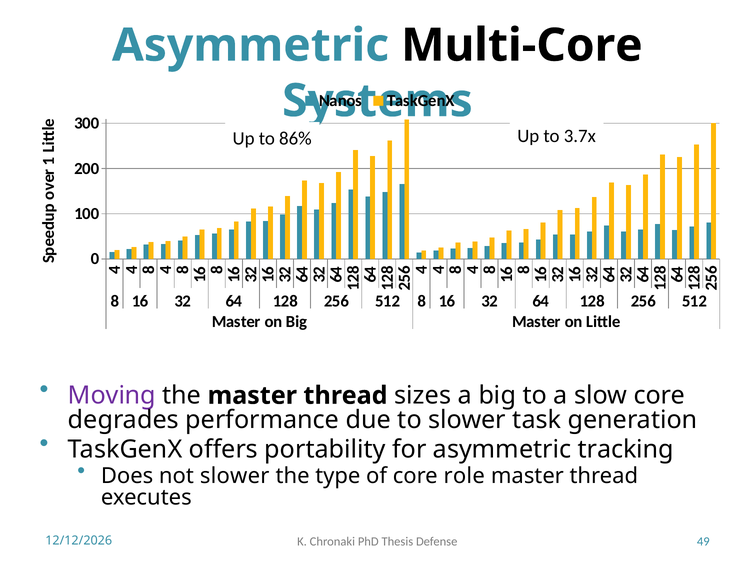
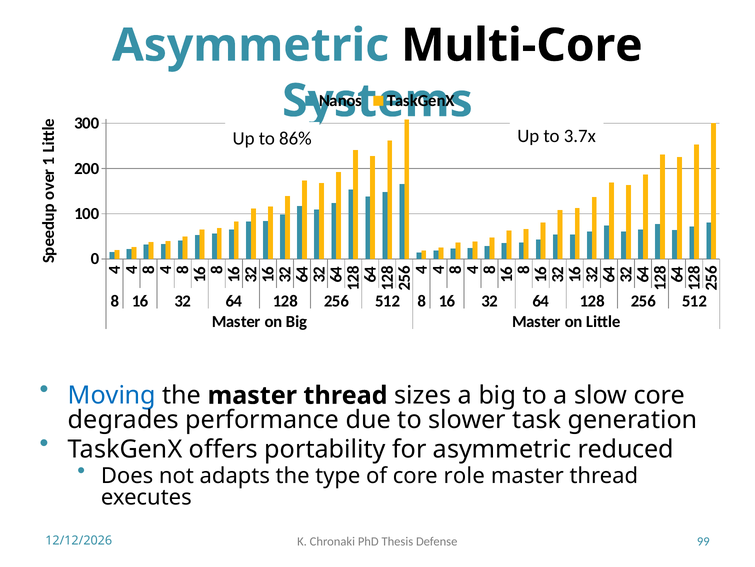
Moving colour: purple -> blue
tracking: tracking -> reduced
not slower: slower -> adapts
49: 49 -> 99
